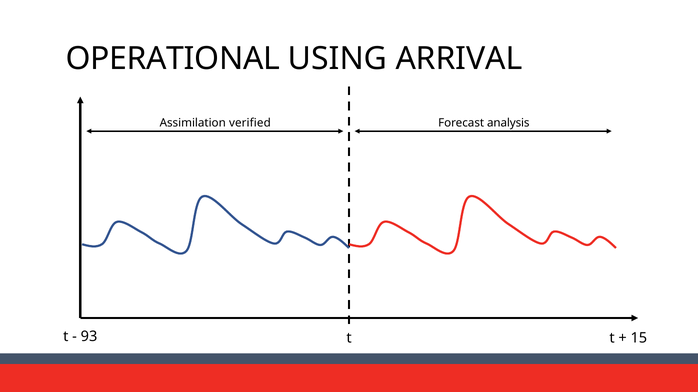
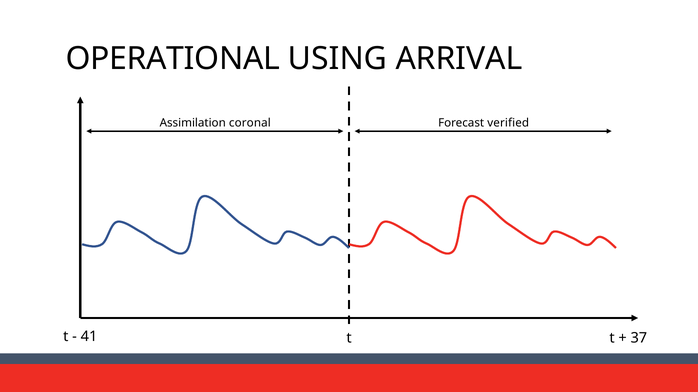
verified: verified -> coronal
analysis: analysis -> verified
93: 93 -> 41
15: 15 -> 37
